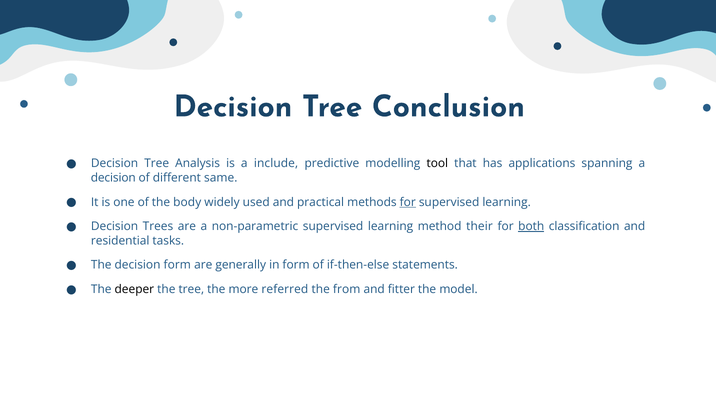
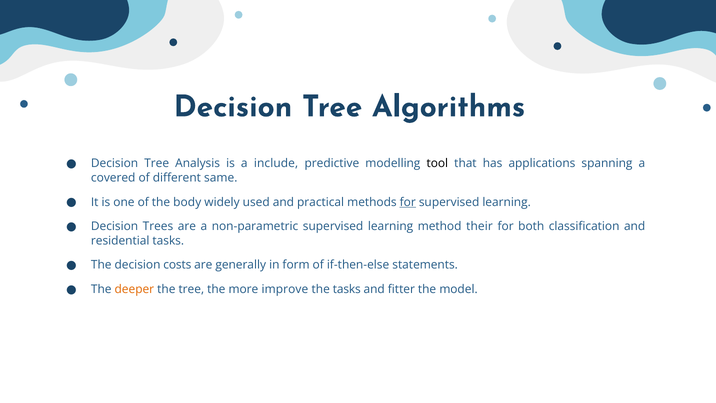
Conclusion: Conclusion -> Algorithms
decision at (113, 178): decision -> covered
both underline: present -> none
decision form: form -> costs
deeper colour: black -> orange
referred: referred -> improve
the from: from -> tasks
